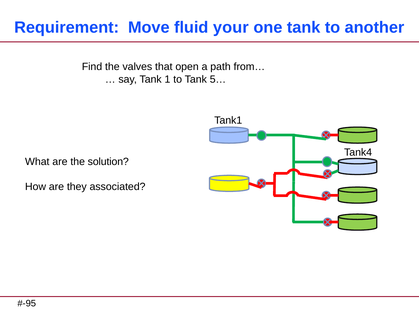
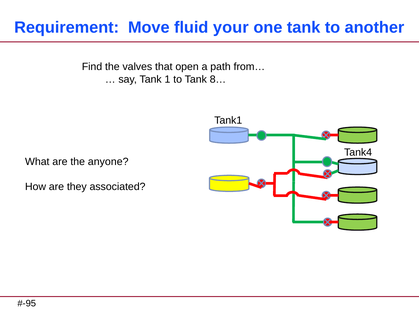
5…: 5… -> 8…
solution: solution -> anyone
